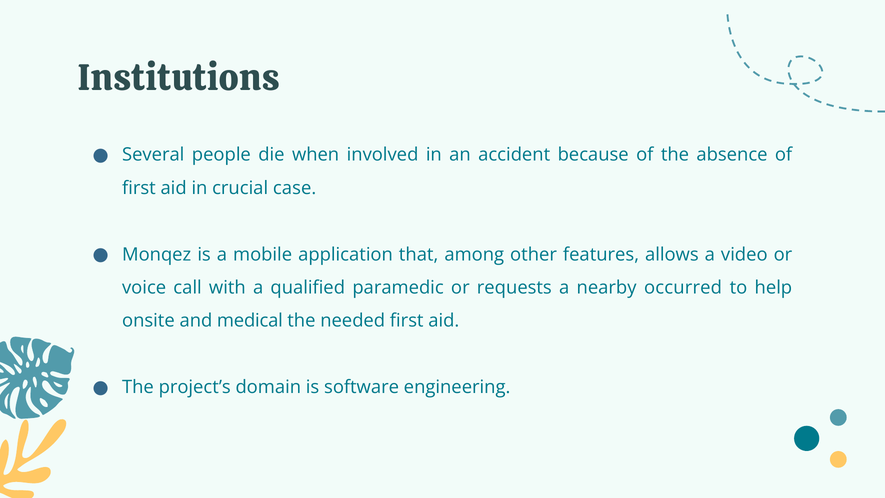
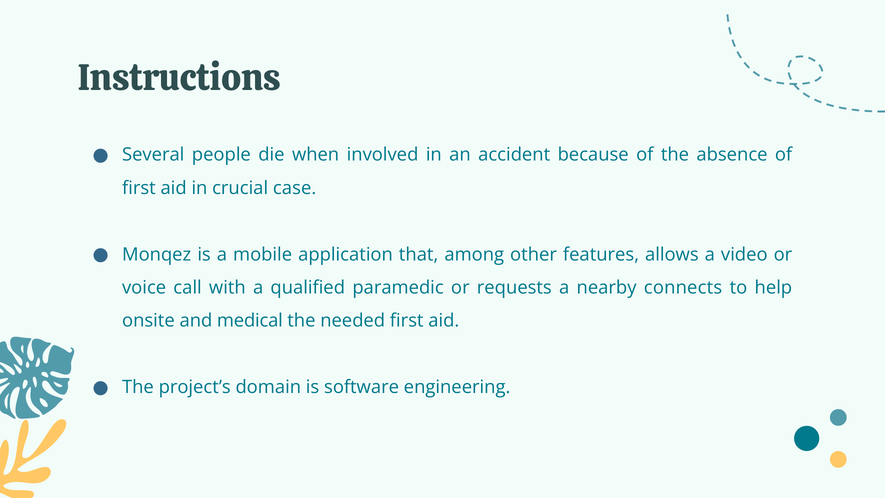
Institutions: Institutions -> Instructions
occurred: occurred -> connects
